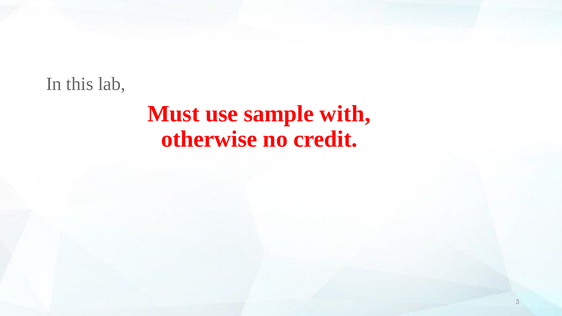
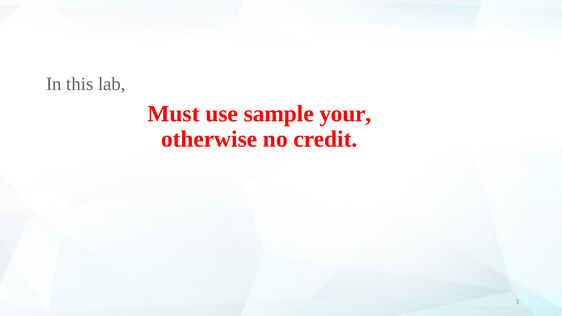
with: with -> your
